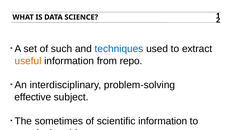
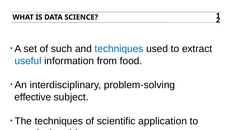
useful colour: orange -> blue
repo: repo -> food
The sometimes: sometimes -> techniques
scientific information: information -> application
